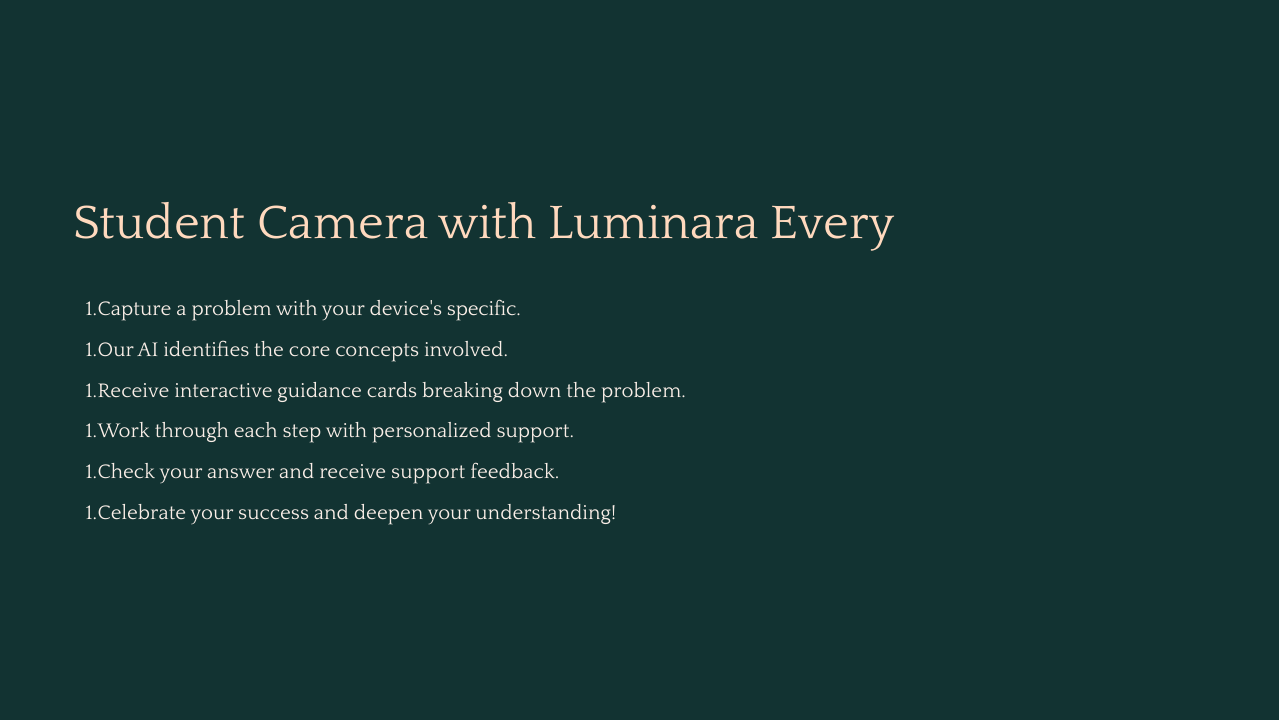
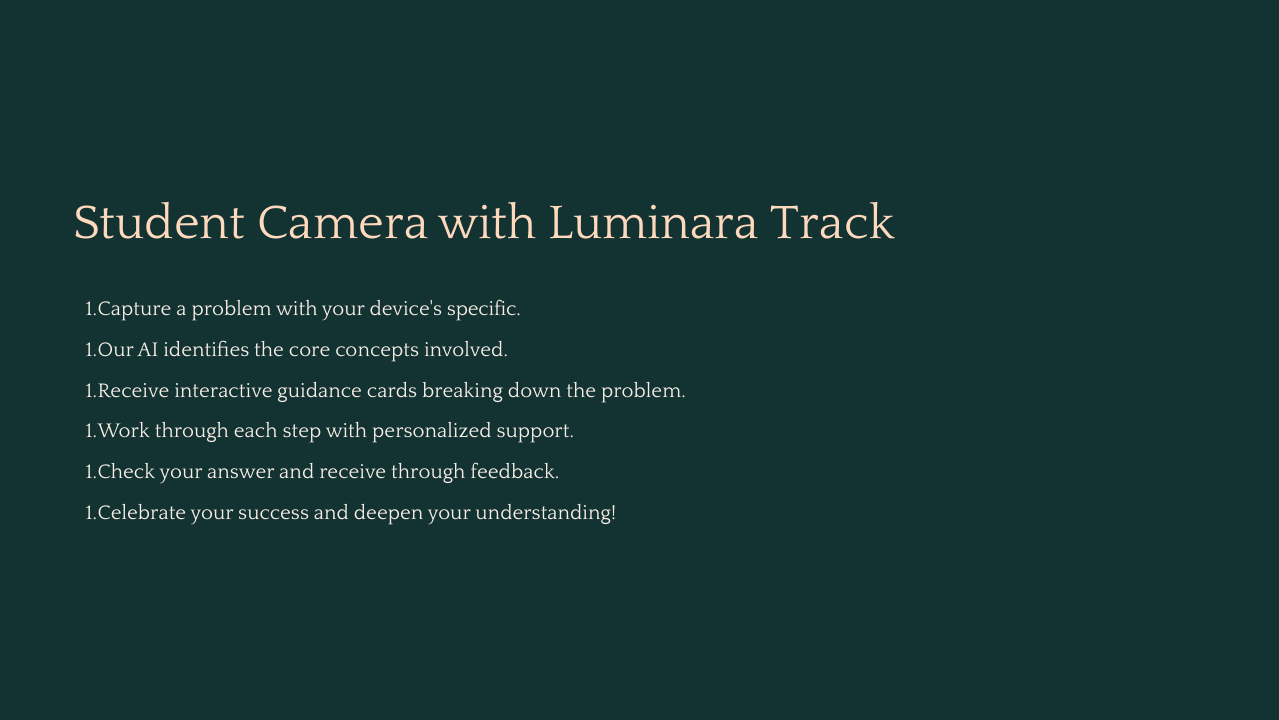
Every: Every -> Track
receive support: support -> through
